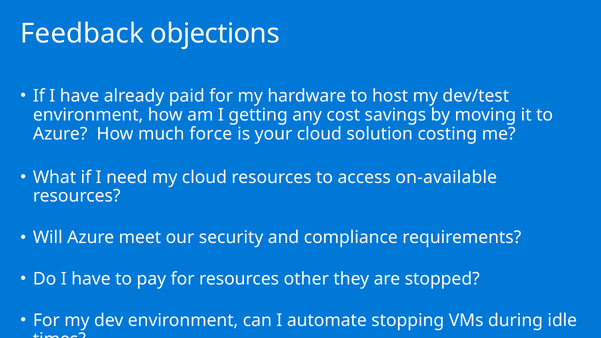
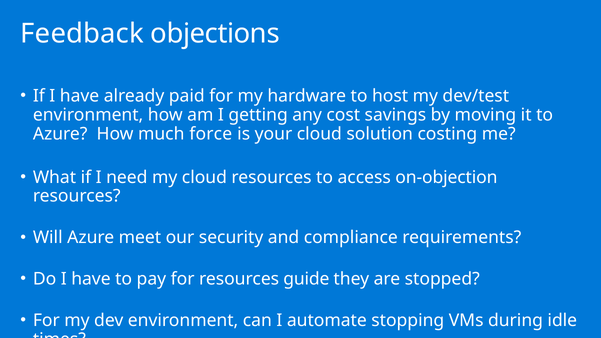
on-available: on-available -> on-objection
other: other -> guide
